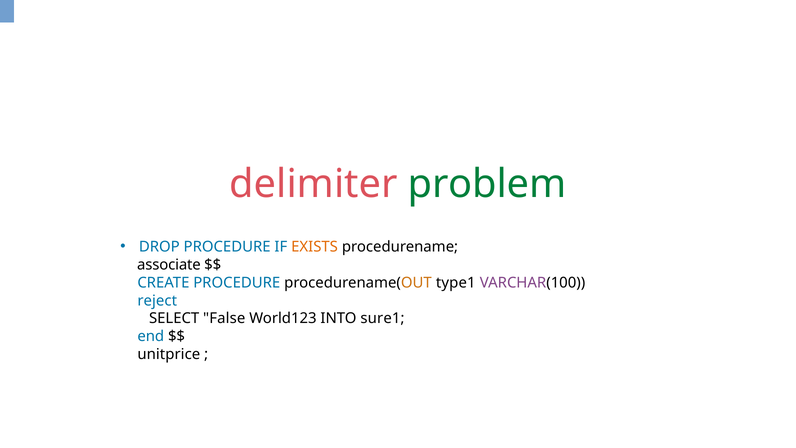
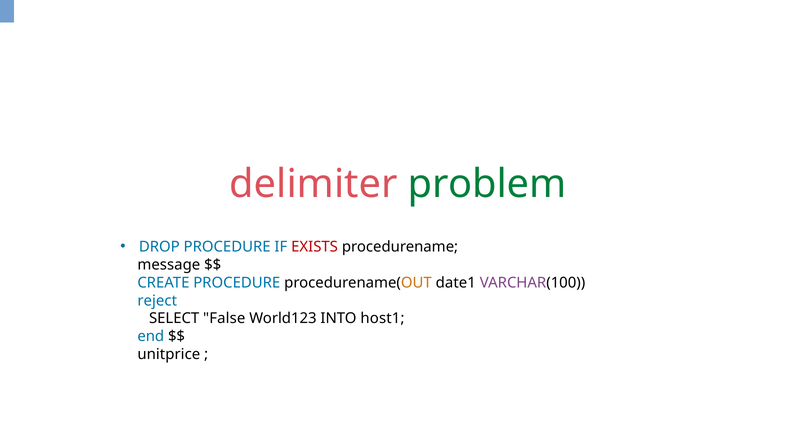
EXISTS colour: orange -> red
associate: associate -> message
type1: type1 -> date1
sure1: sure1 -> host1
